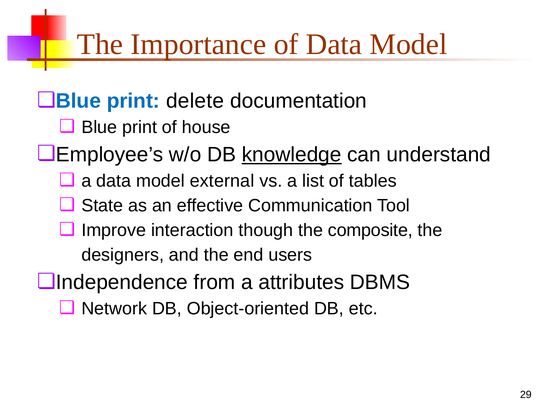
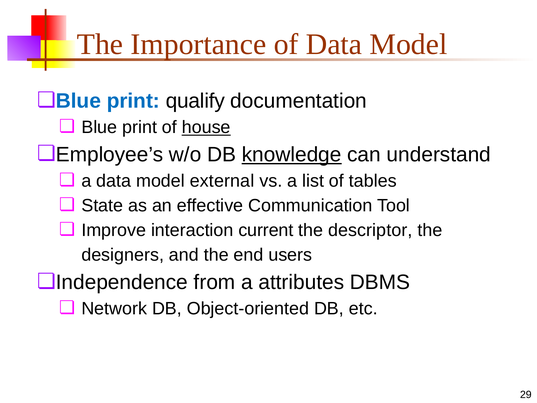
delete: delete -> qualify
house underline: none -> present
though: though -> current
composite: composite -> descriptor
